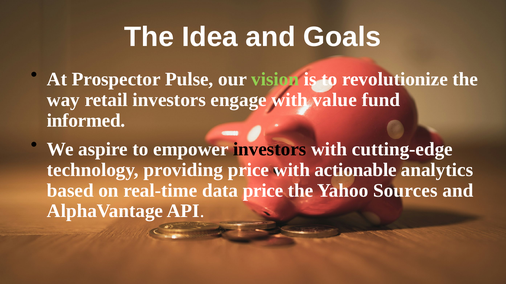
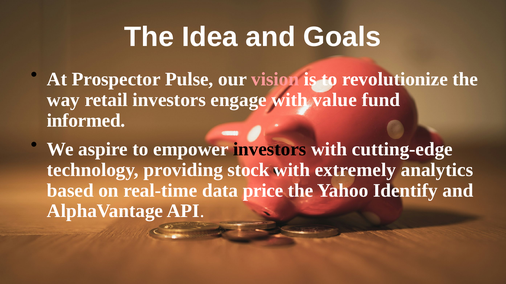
vision colour: light green -> pink
providing price: price -> stock
actionable: actionable -> extremely
Sources: Sources -> Identify
